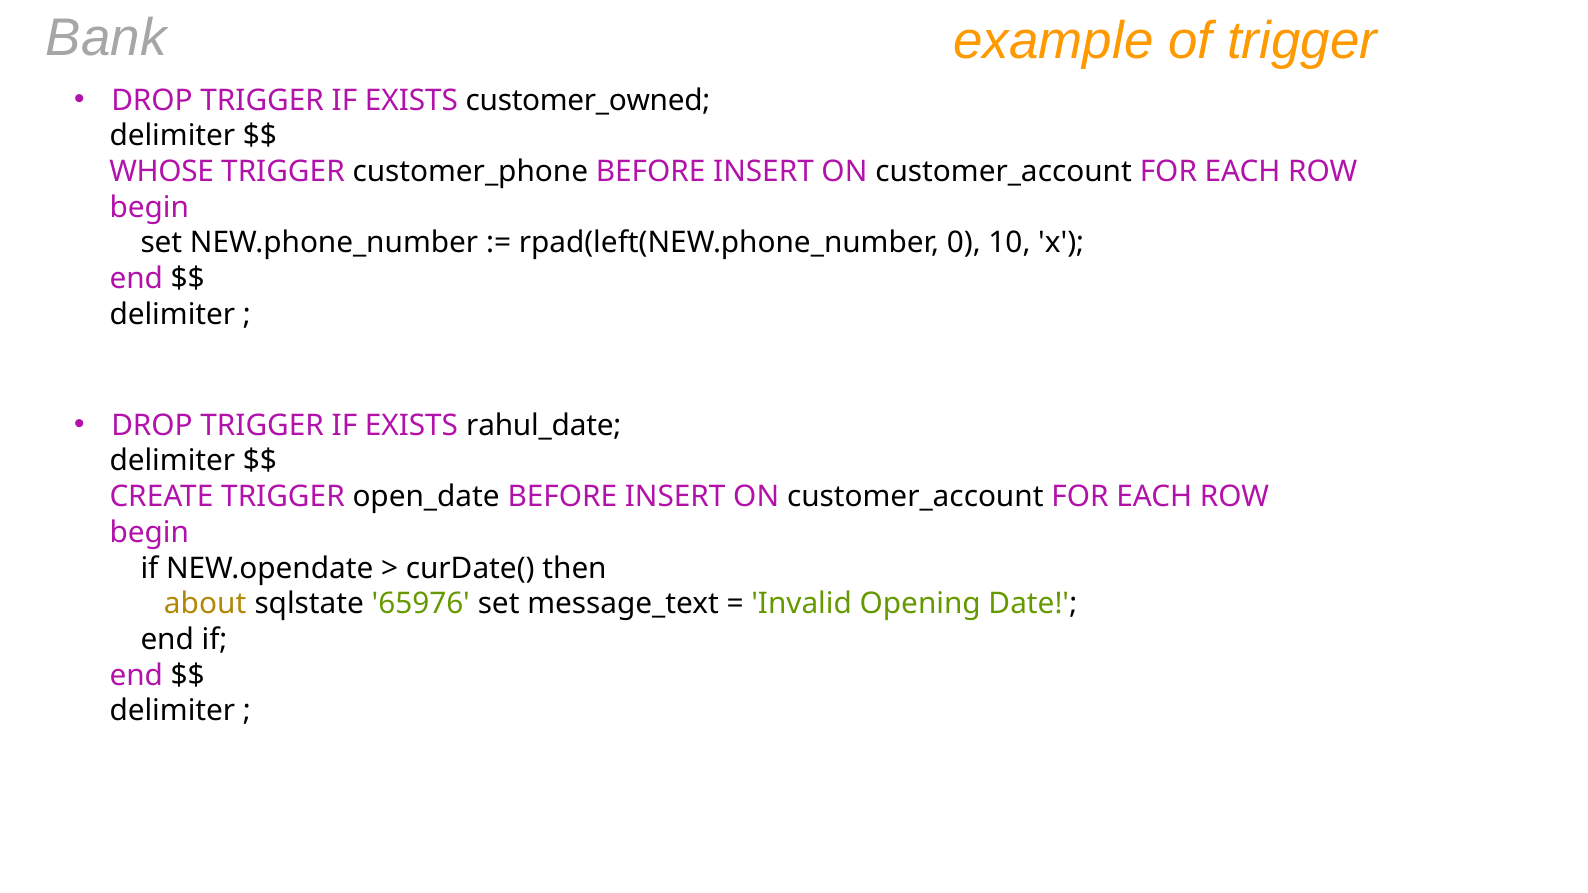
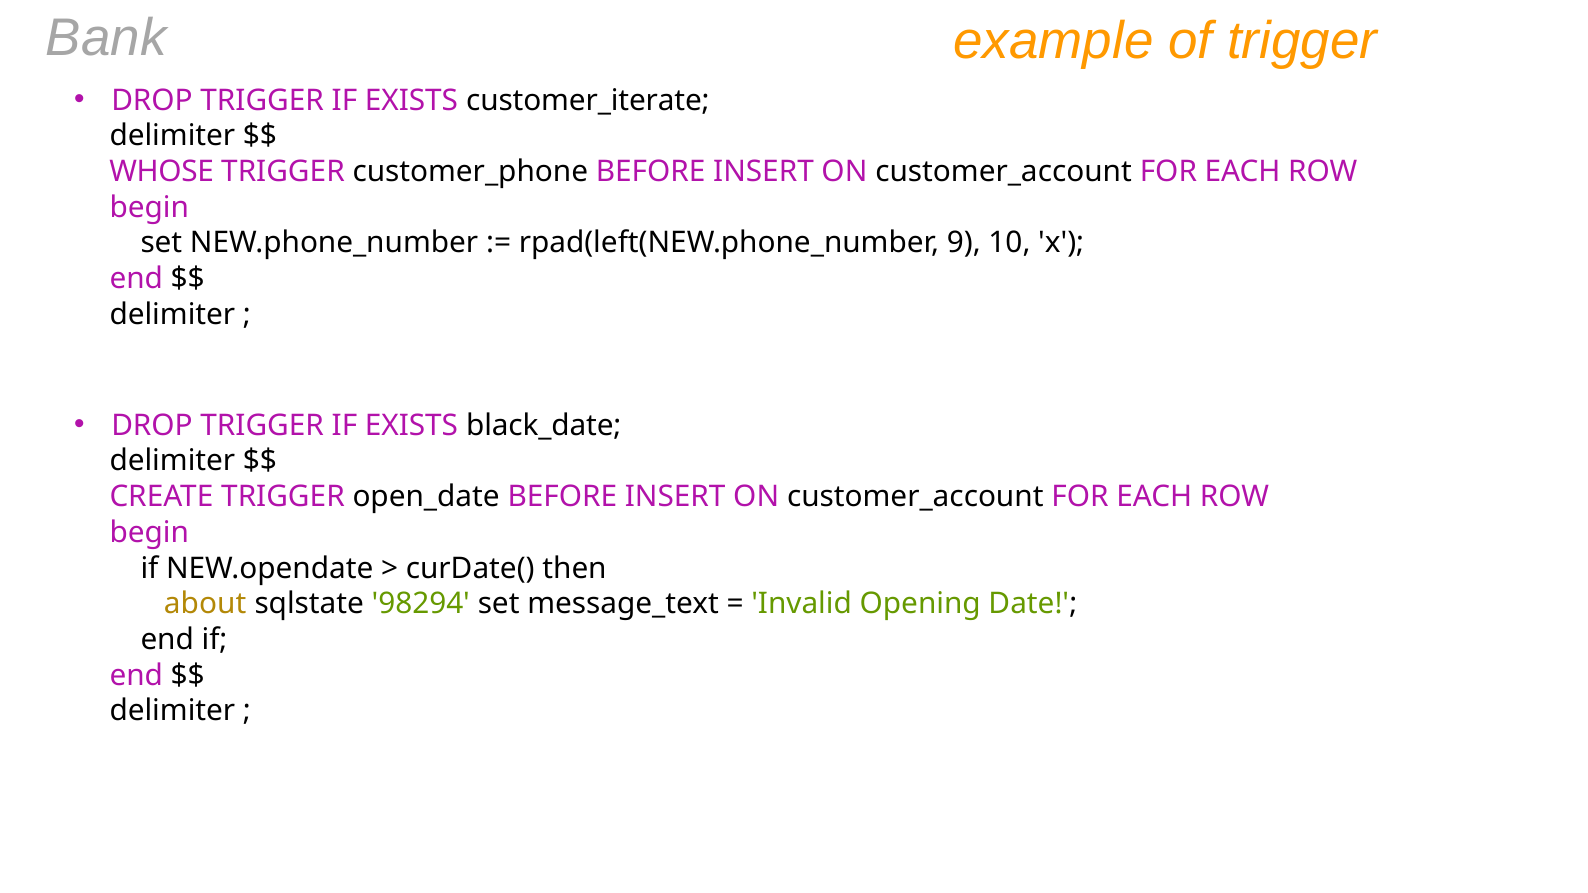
customer_owned: customer_owned -> customer_iterate
0: 0 -> 9
rahul_date: rahul_date -> black_date
65976: 65976 -> 98294
